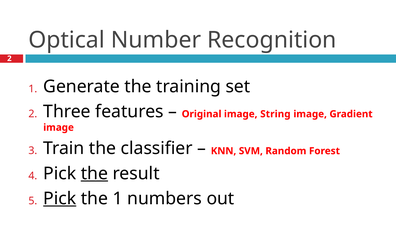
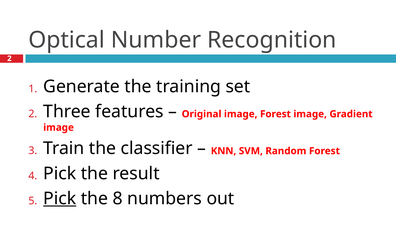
image String: String -> Forest
the at (94, 173) underline: present -> none
the 1: 1 -> 8
